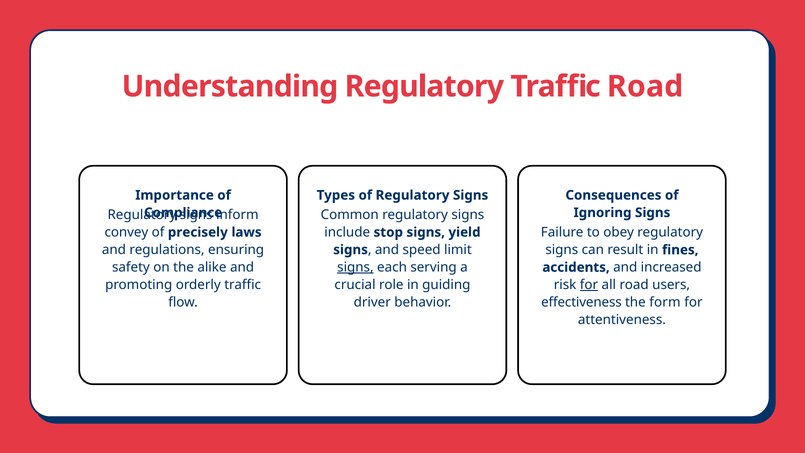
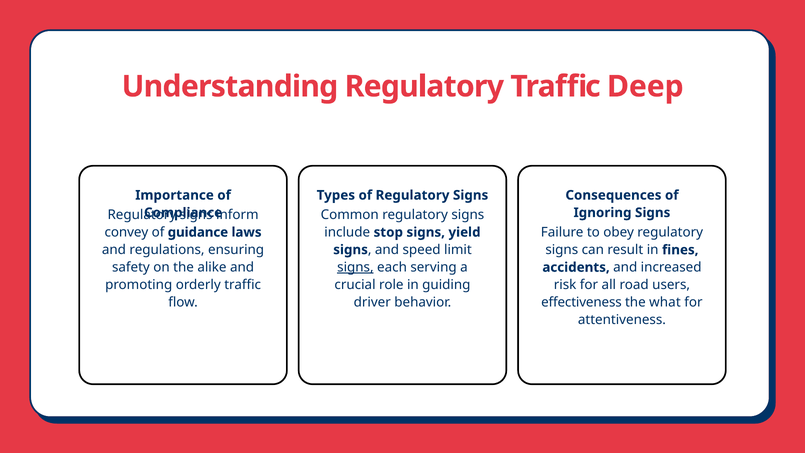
Traffic Road: Road -> Deep
precisely: precisely -> guidance
for at (589, 285) underline: present -> none
form: form -> what
